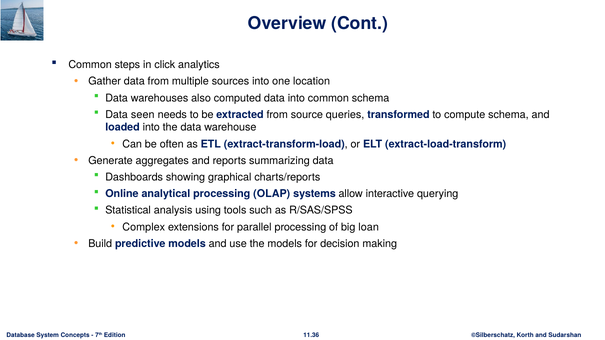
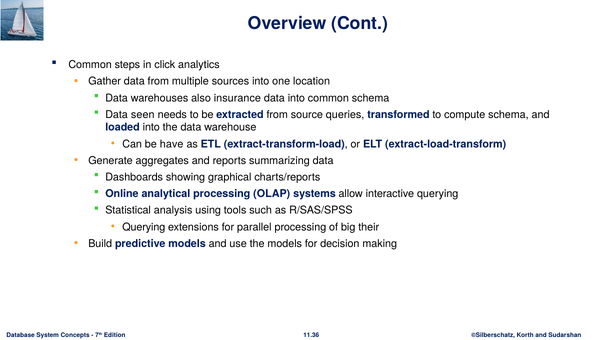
computed: computed -> insurance
often: often -> have
Complex at (144, 227): Complex -> Querying
loan: loan -> their
